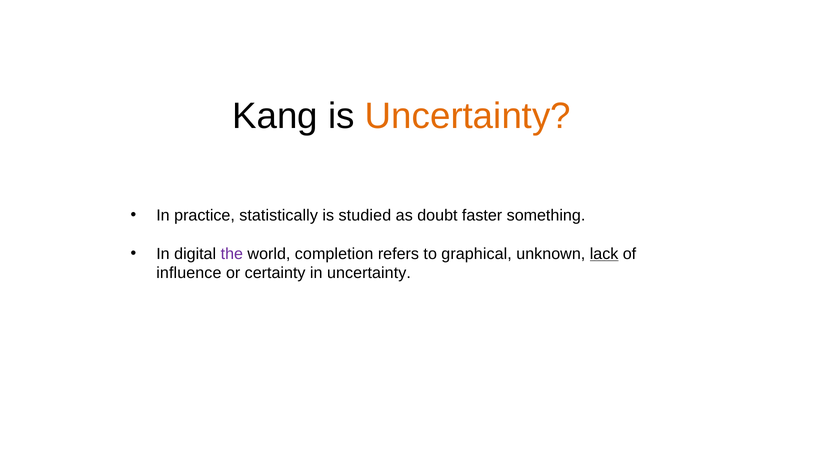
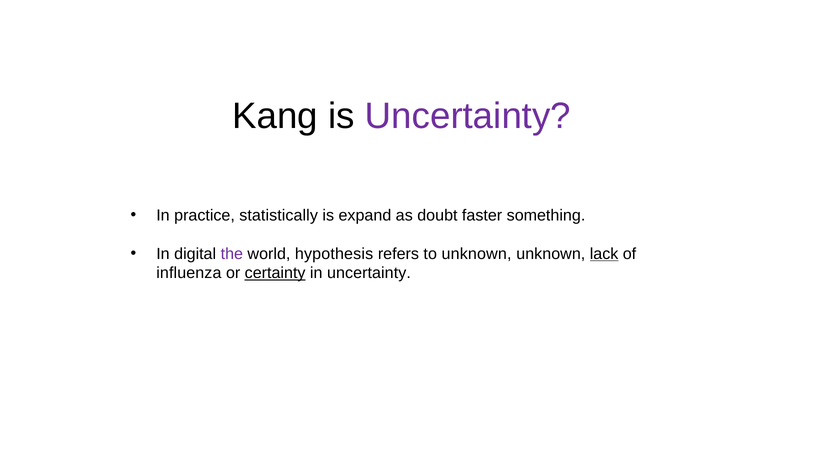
Uncertainty at (468, 116) colour: orange -> purple
studied: studied -> expand
completion: completion -> hypothesis
to graphical: graphical -> unknown
influence: influence -> influenza
certainty underline: none -> present
